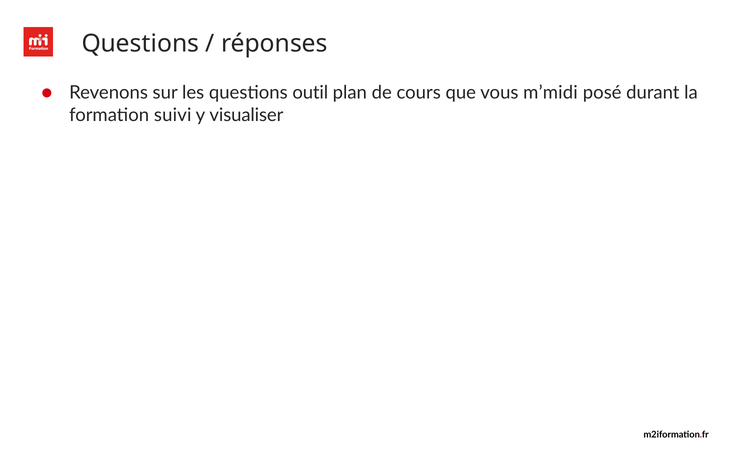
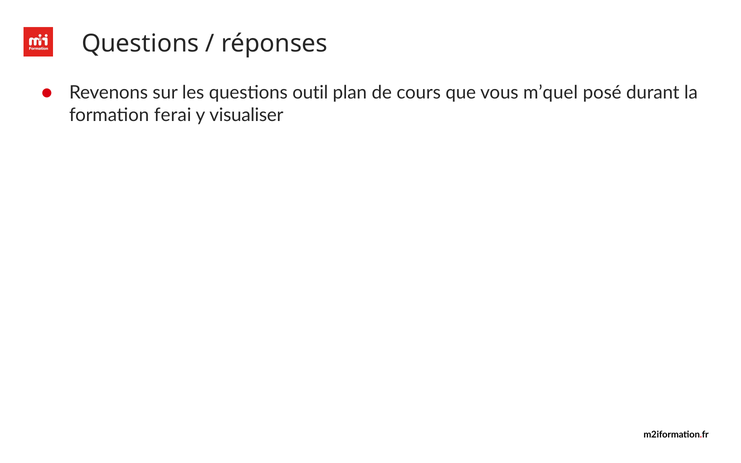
m’midi: m’midi -> m’quel
suivi: suivi -> ferai
